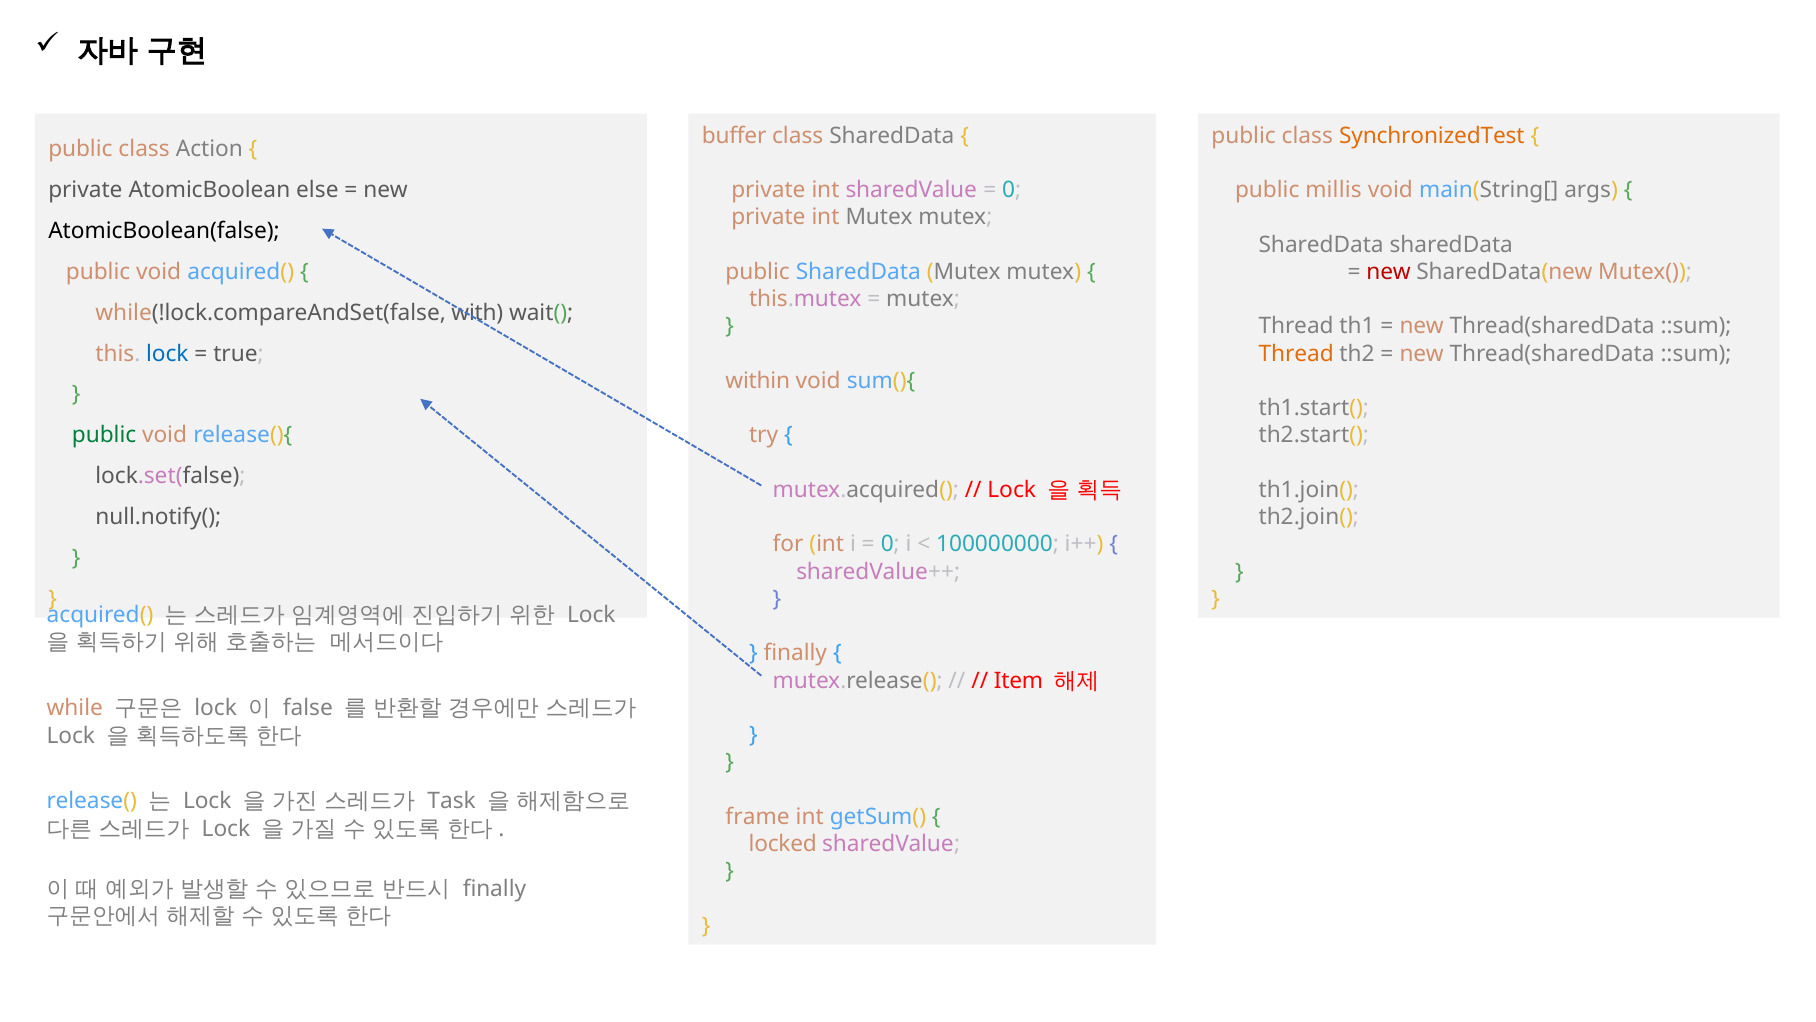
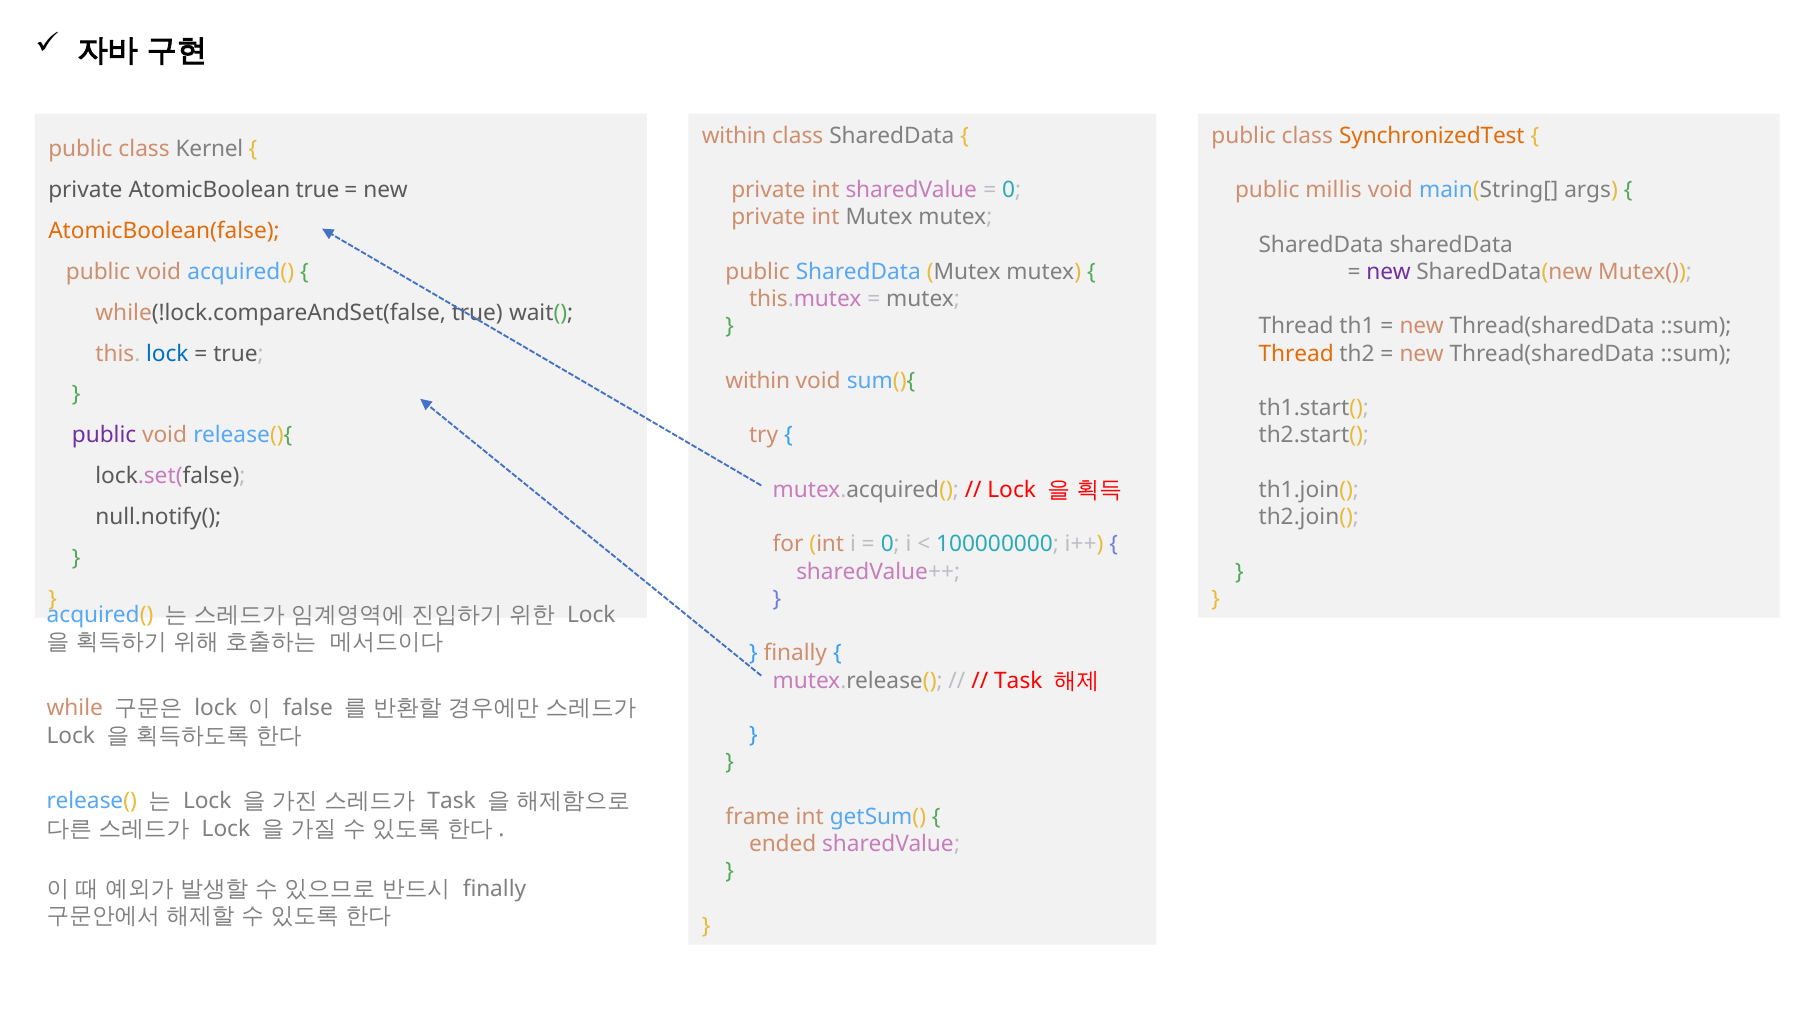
buffer at (734, 136): buffer -> within
Action: Action -> Kernel
AtomicBoolean else: else -> true
AtomicBoolean(false colour: black -> orange
new at (1389, 272) colour: red -> purple
while(!lock.compareAndSet(false with: with -> true
public at (104, 435) colour: green -> purple
Item at (1018, 680): Item -> Task
locked: locked -> ended
